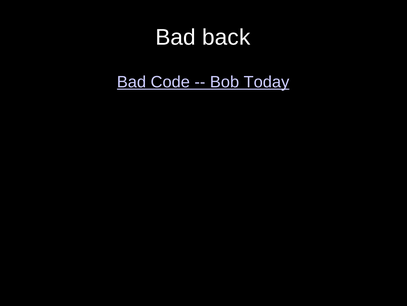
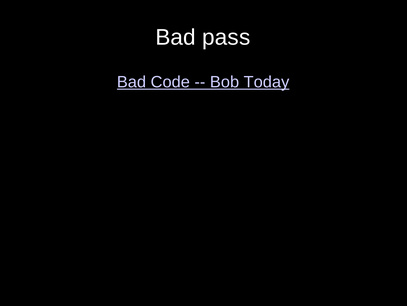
back: back -> pass
